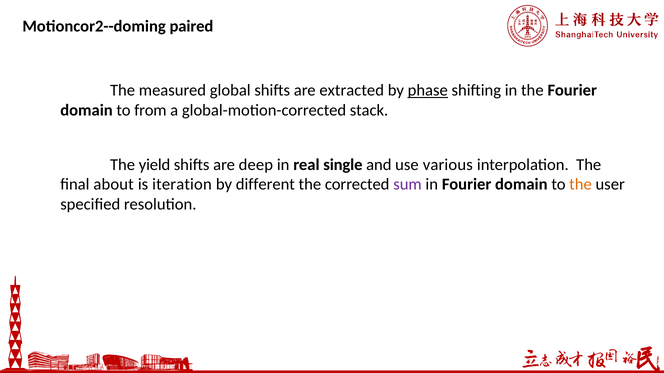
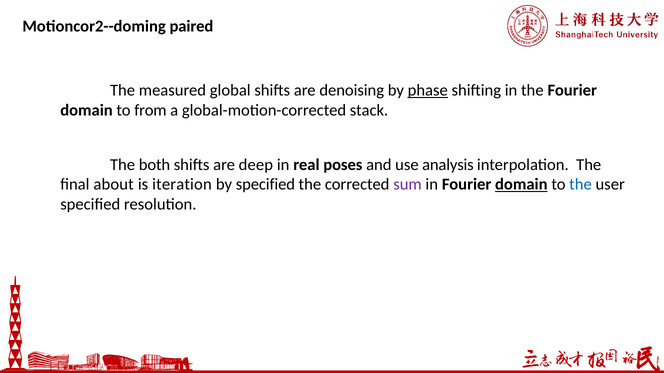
extracted: extracted -> denoising
yield: yield -> both
single: single -> poses
various: various -> analysis
by different: different -> specified
domain at (521, 185) underline: none -> present
the at (581, 185) colour: orange -> blue
